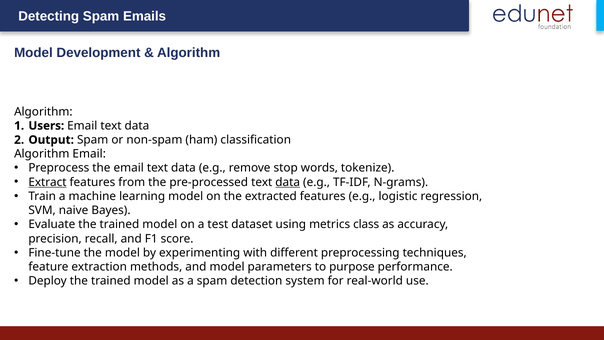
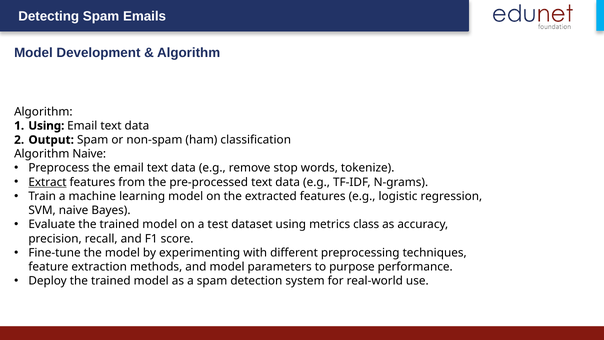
Users at (46, 126): Users -> Using
Algorithm Email: Email -> Naive
data at (288, 182) underline: present -> none
